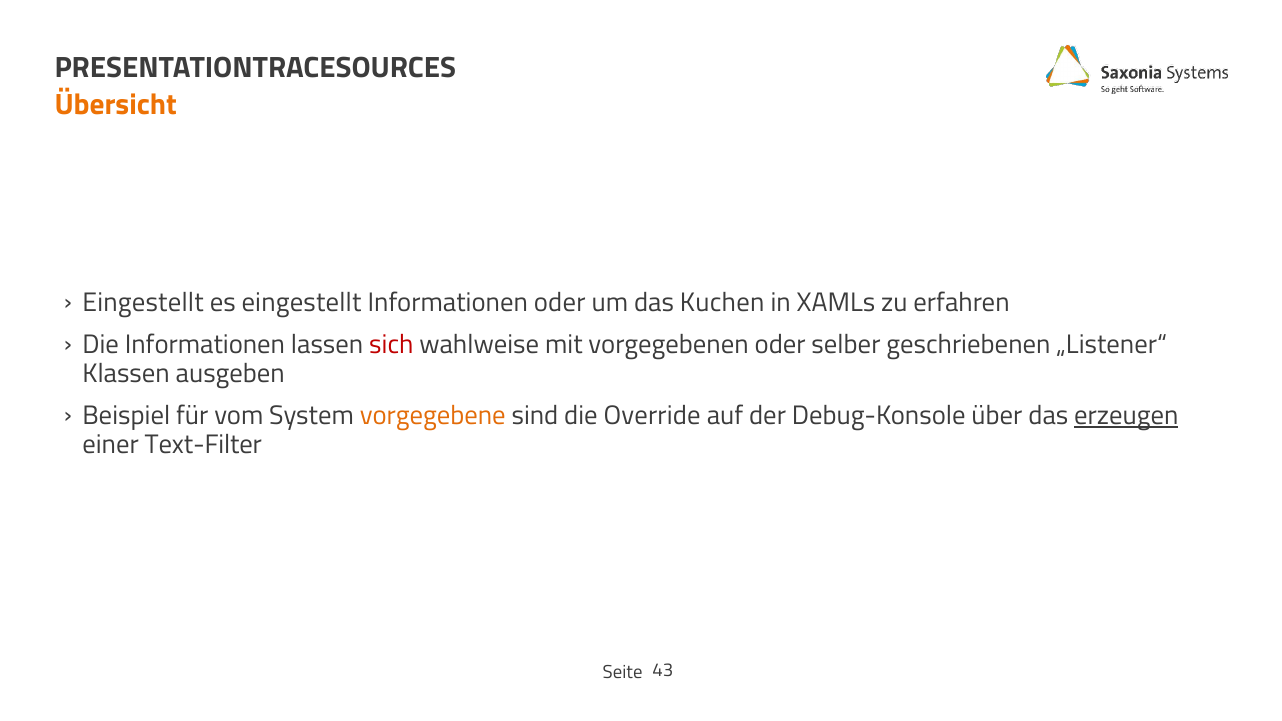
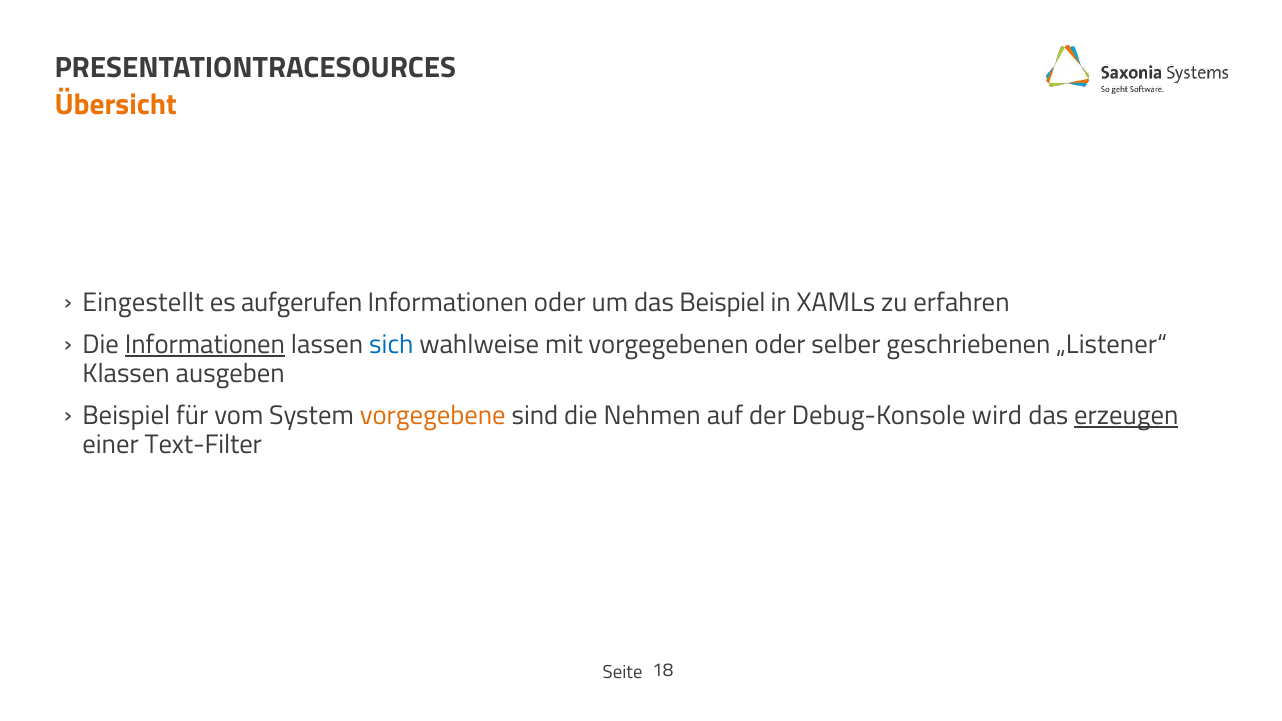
es eingestellt: eingestellt -> aufgerufen
das Kuchen: Kuchen -> Beispiel
Informationen at (205, 345) underline: none -> present
sich colour: red -> blue
Override: Override -> Nehmen
über: über -> wird
43: 43 -> 18
